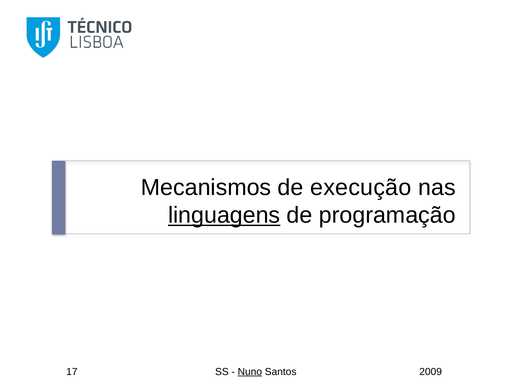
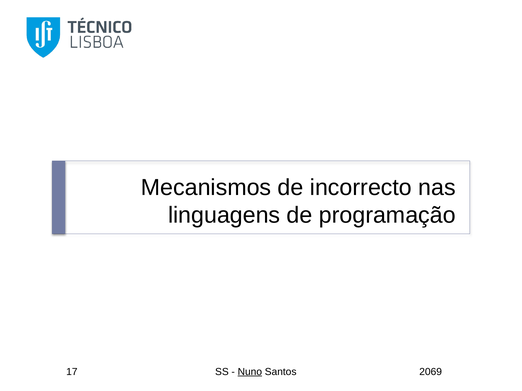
execução: execução -> incorrecto
linguagens underline: present -> none
2009: 2009 -> 2069
